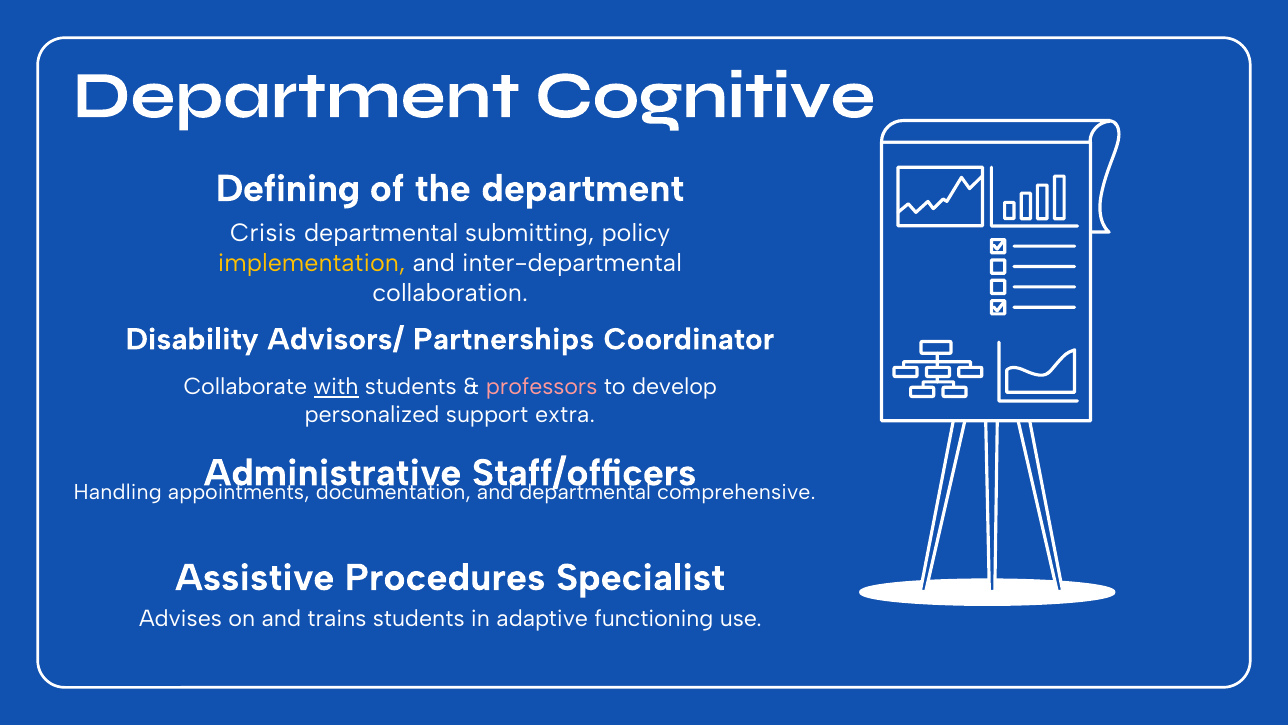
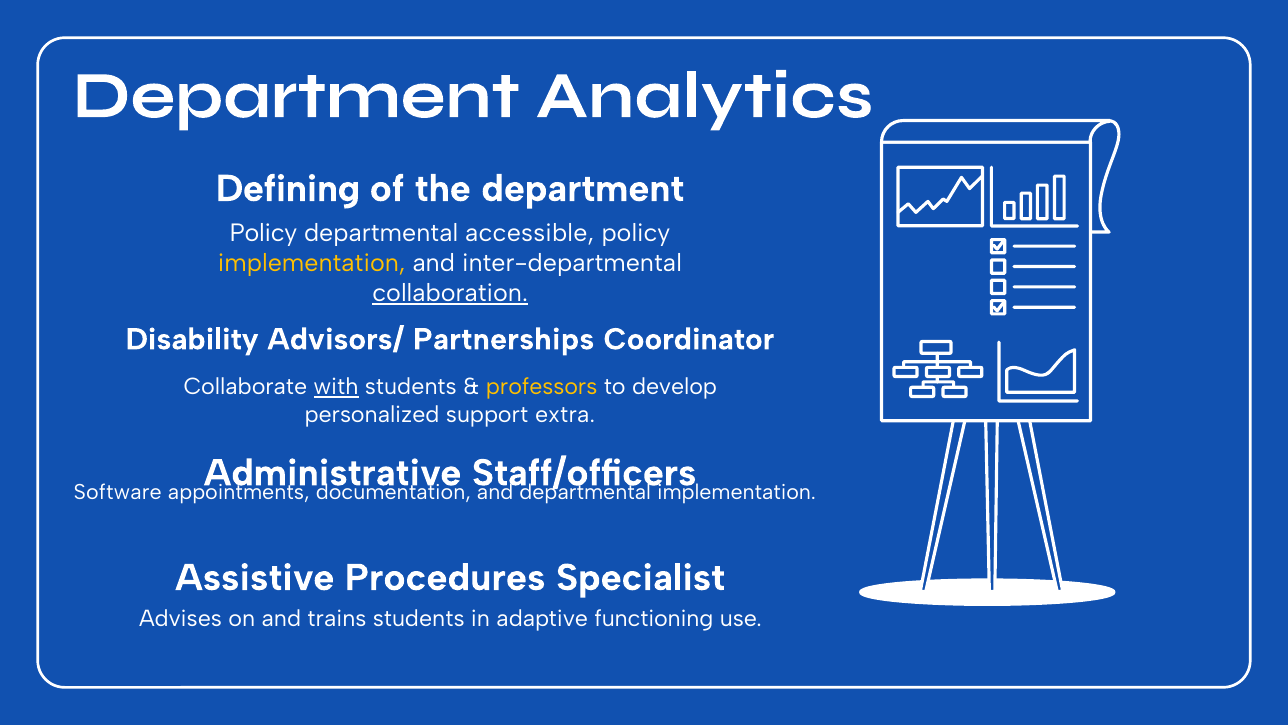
Cognitive: Cognitive -> Analytics
Crisis at (263, 233): Crisis -> Policy
submitting: submitting -> accessible
collaboration underline: none -> present
professors colour: pink -> yellow
Handling: Handling -> Software
comprehensive at (736, 492): comprehensive -> implementation
